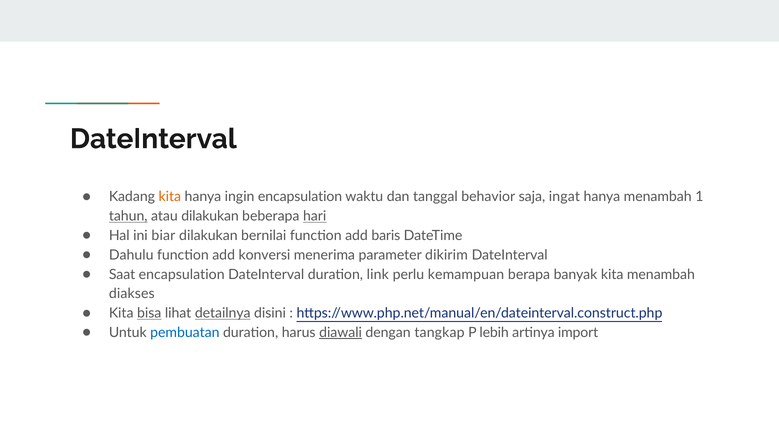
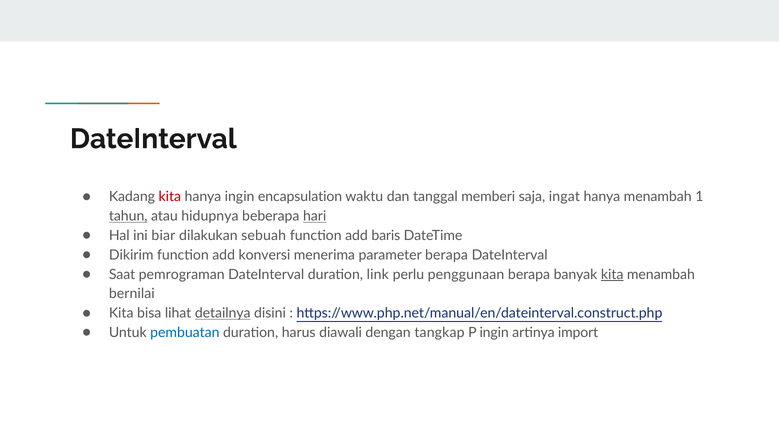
kita at (170, 197) colour: orange -> red
behavior: behavior -> memberi
atau dilakukan: dilakukan -> hidupnya
bernilai: bernilai -> sebuah
Dahulu: Dahulu -> Dikirim
parameter dikirim: dikirim -> berapa
Saat encapsulation: encapsulation -> pemrograman
kemampuan: kemampuan -> penggunaan
kita at (612, 275) underline: none -> present
diakses: diakses -> bernilai
bisa underline: present -> none
diawali underline: present -> none
P lebih: lebih -> ingin
